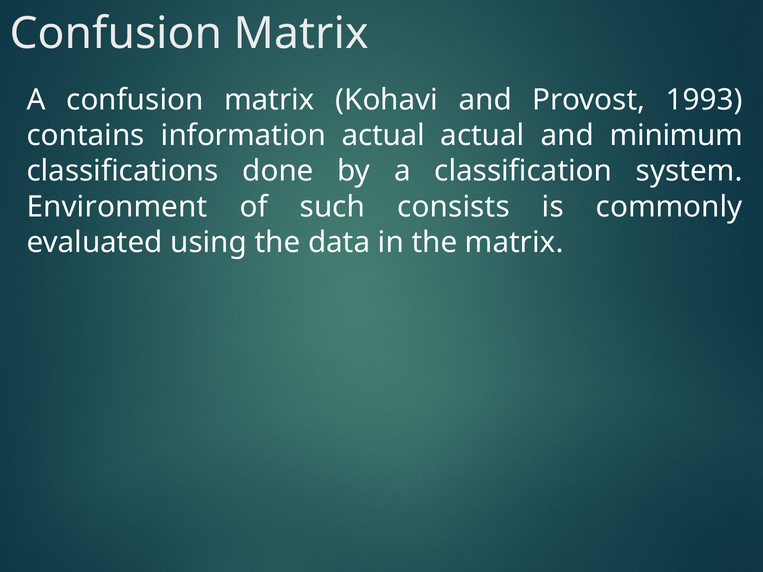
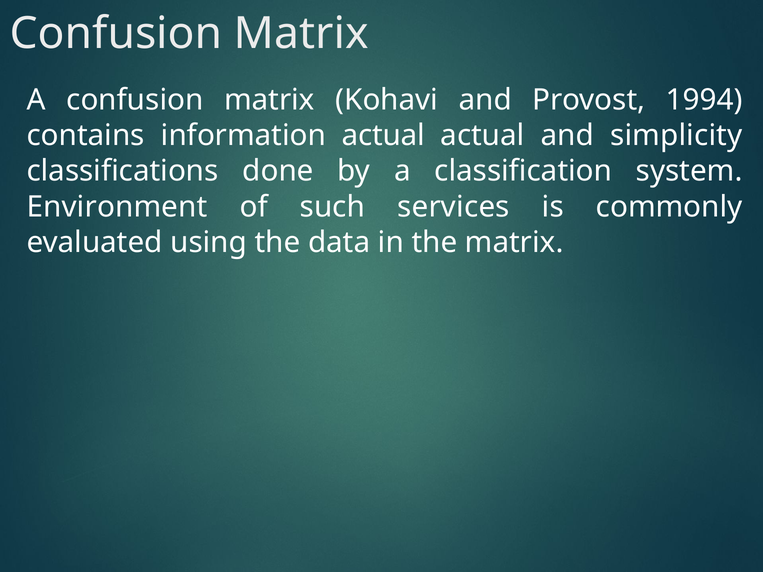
1993: 1993 -> 1994
minimum: minimum -> simplicity
consists: consists -> services
